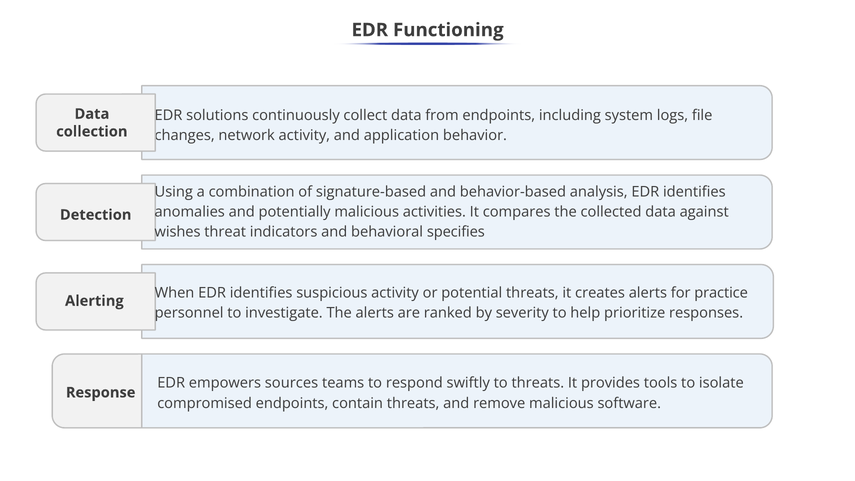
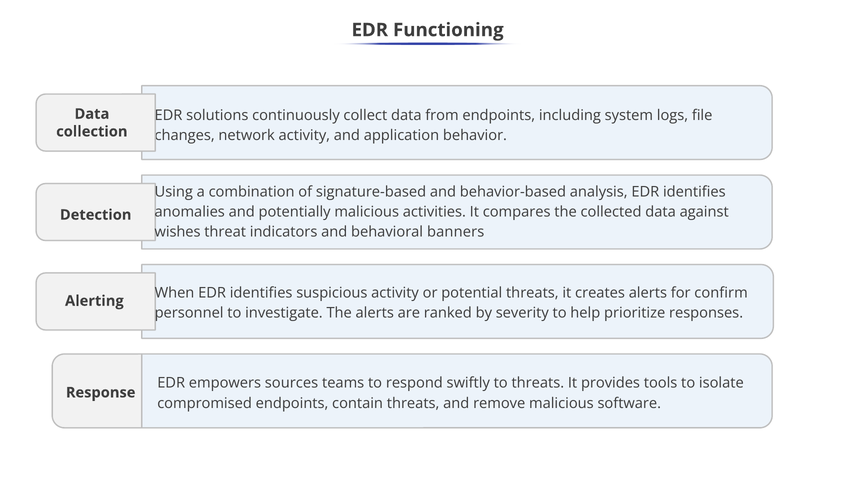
specifies: specifies -> banners
practice: practice -> confirm
